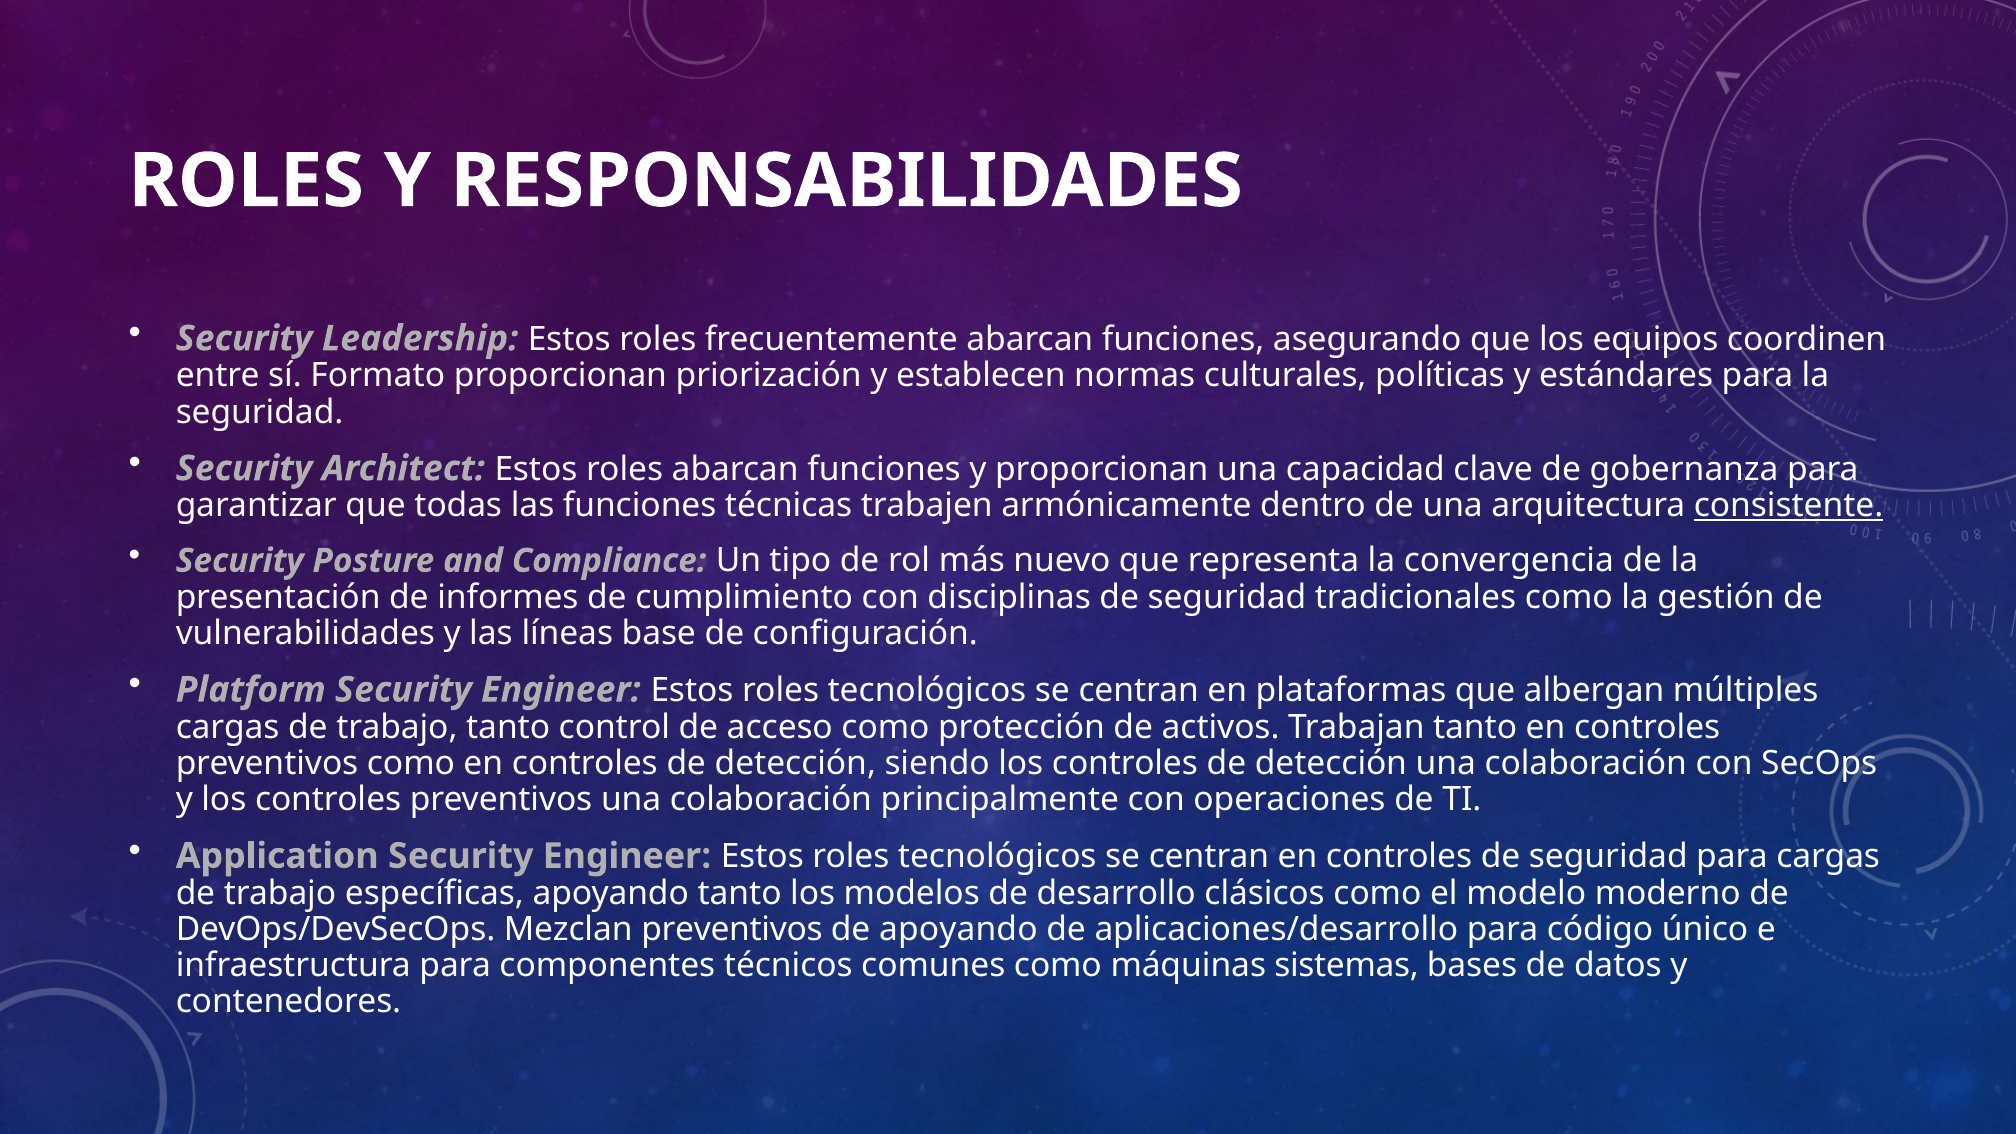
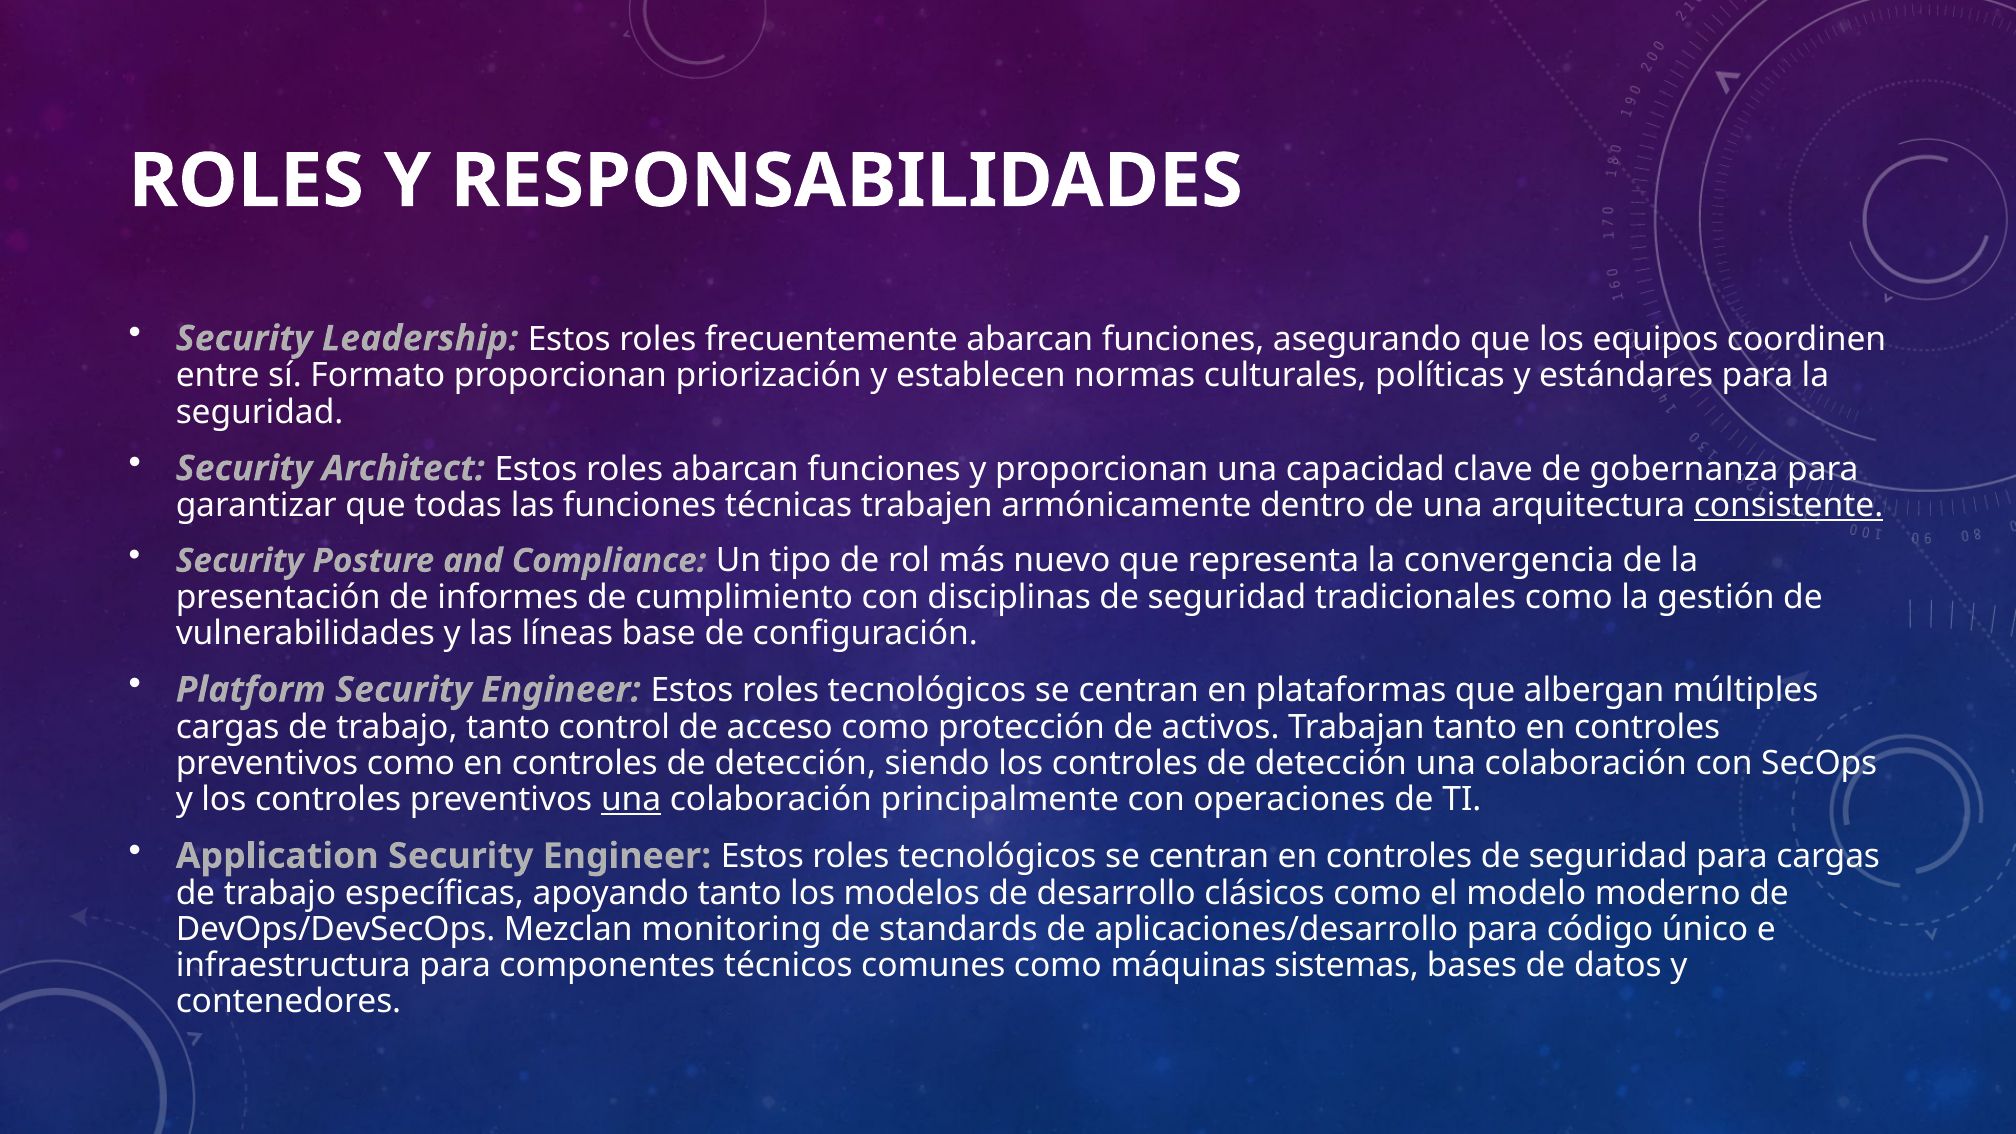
una at (631, 799) underline: none -> present
Mezclan preventivos: preventivos -> monitoring
de apoyando: apoyando -> standards
